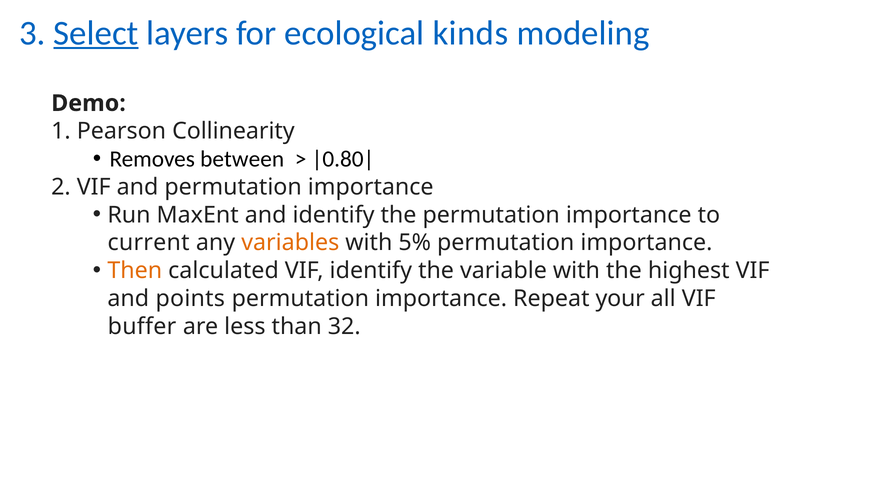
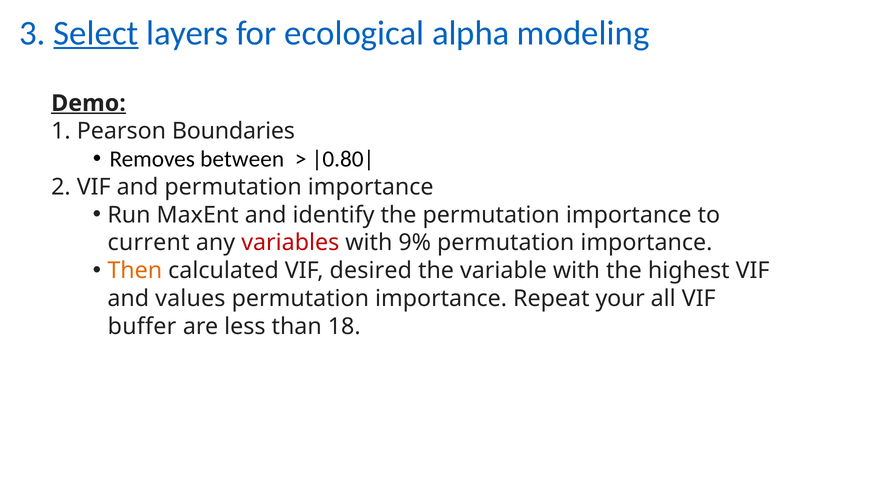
kinds: kinds -> alpha
Demo underline: none -> present
Collinearity: Collinearity -> Boundaries
variables colour: orange -> red
5%: 5% -> 9%
VIF identify: identify -> desired
points: points -> values
32: 32 -> 18
